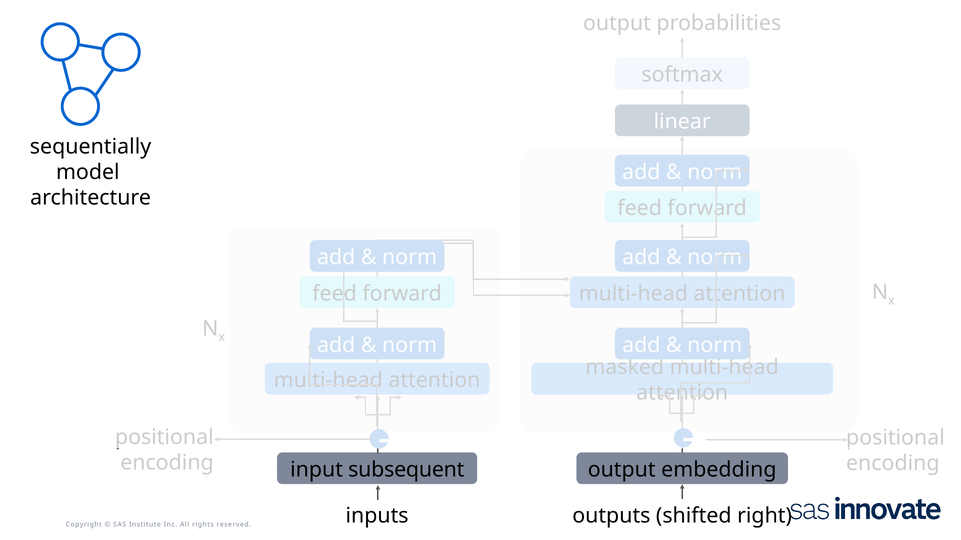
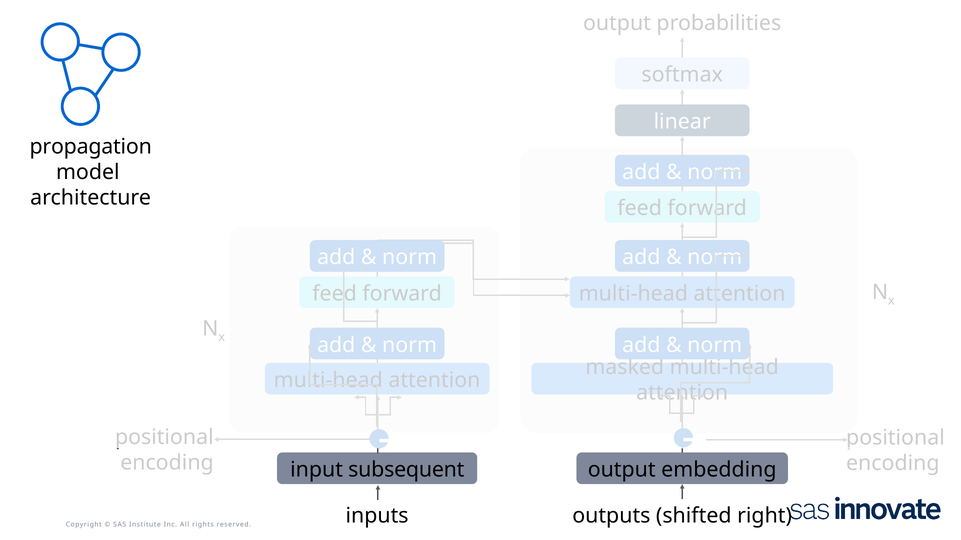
sequentially: sequentially -> propagation
